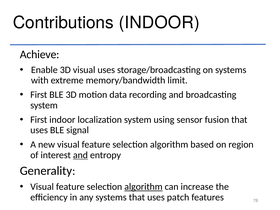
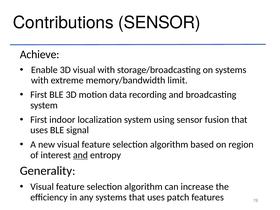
Contributions INDOOR: INDOOR -> SENSOR
visual uses: uses -> with
algorithm at (143, 187) underline: present -> none
